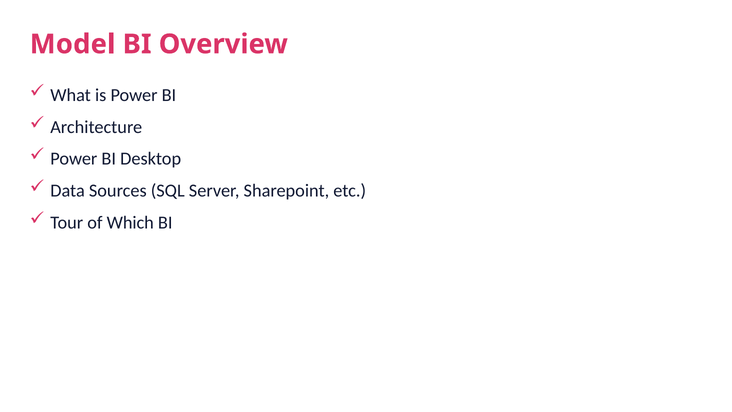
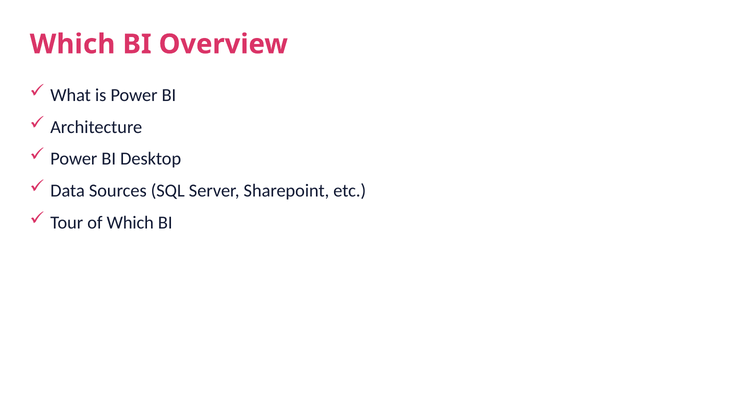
Model at (73, 44): Model -> Which
